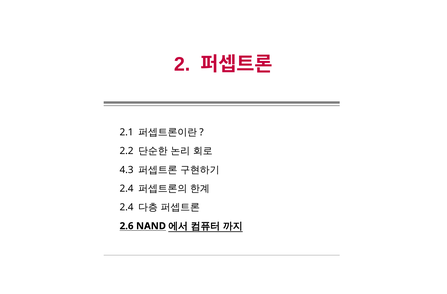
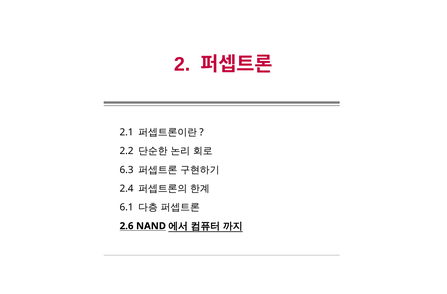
4.3: 4.3 -> 6.3
2.4 at (127, 207): 2.4 -> 6.1
